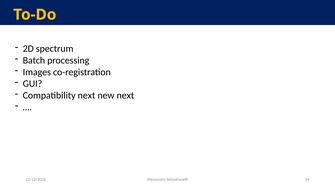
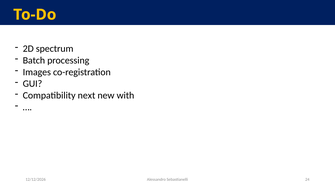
new next: next -> with
